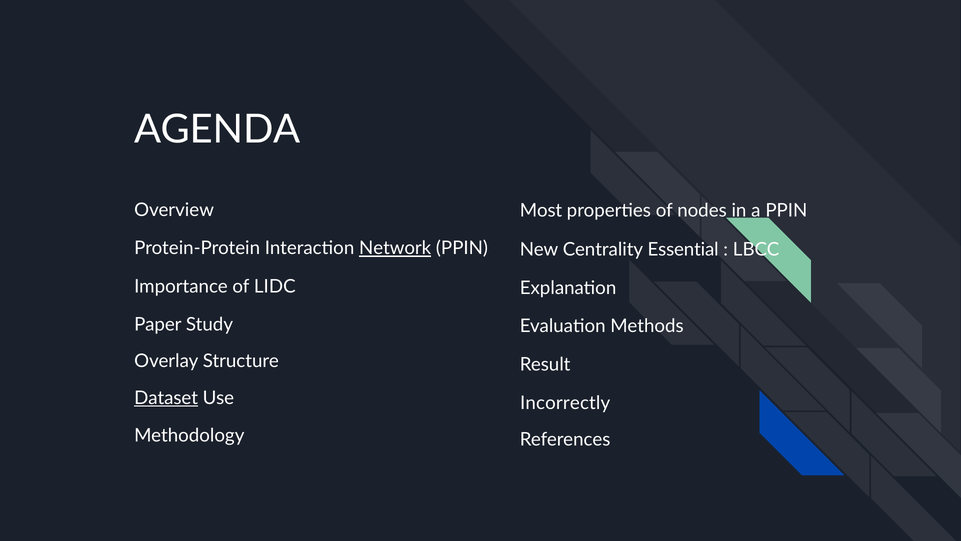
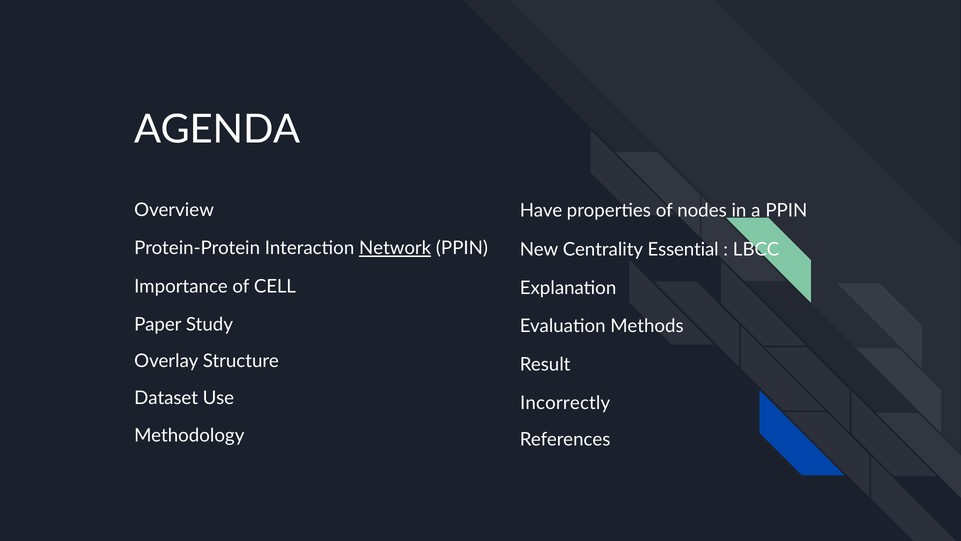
Most: Most -> Have
LIDC: LIDC -> CELL
Dataset underline: present -> none
